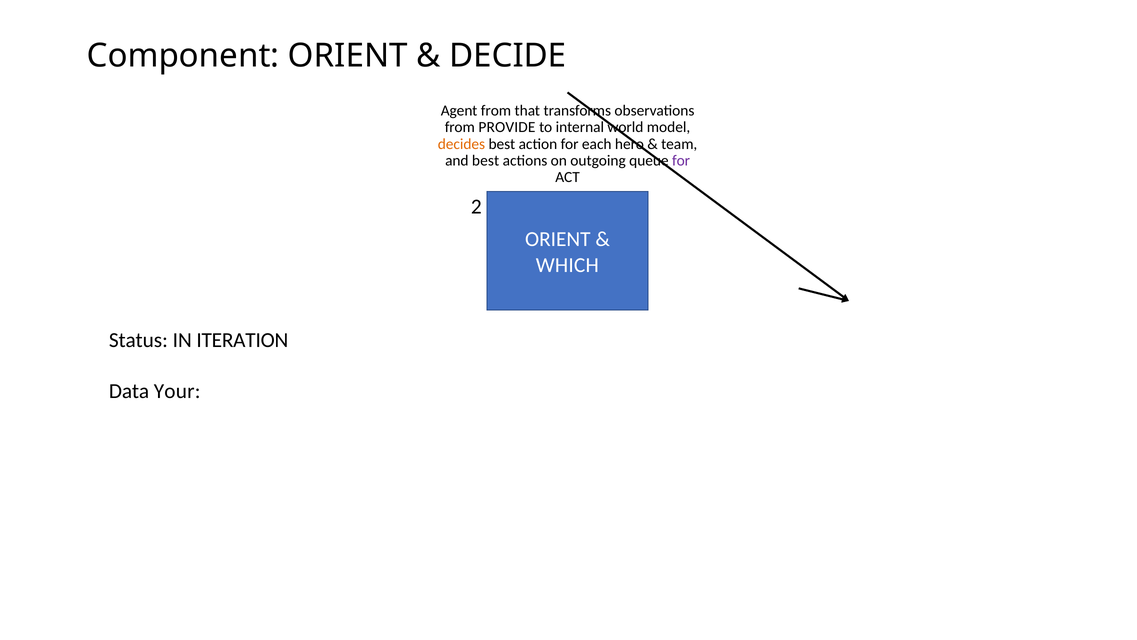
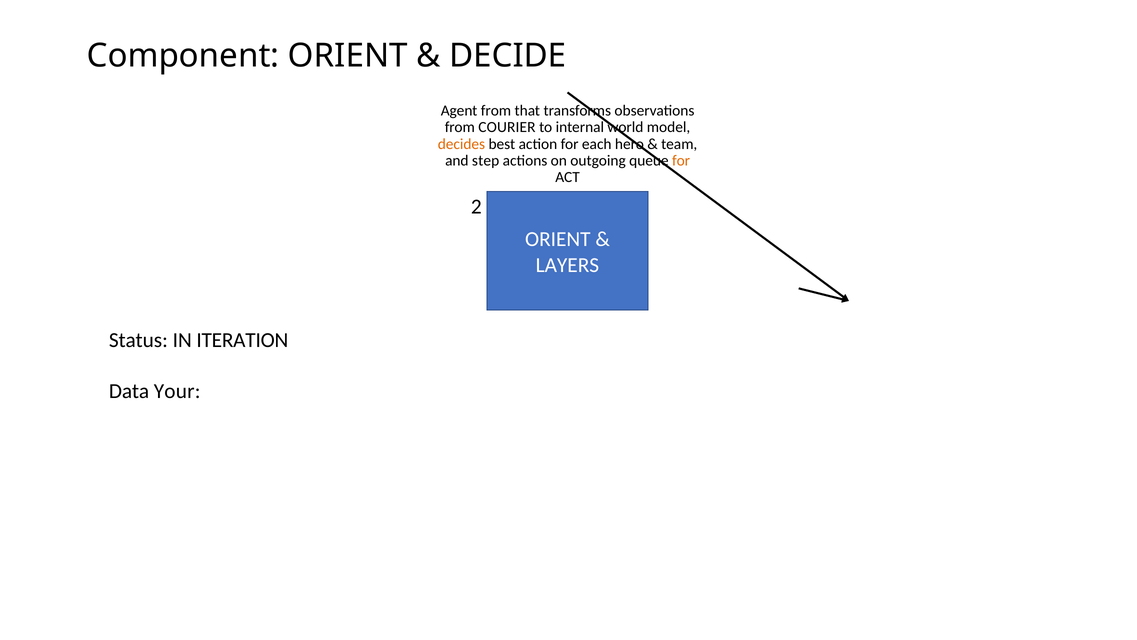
PROVIDE: PROVIDE -> COURIER
and best: best -> step
for at (681, 161) colour: purple -> orange
WHICH: WHICH -> LAYERS
